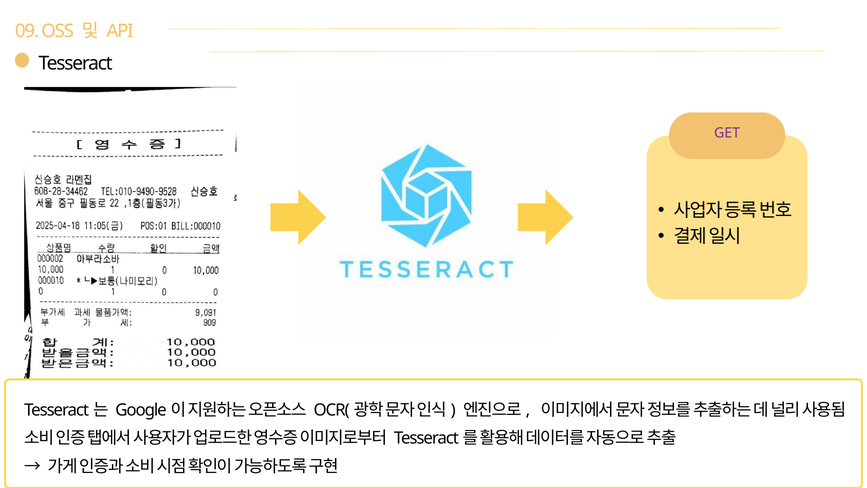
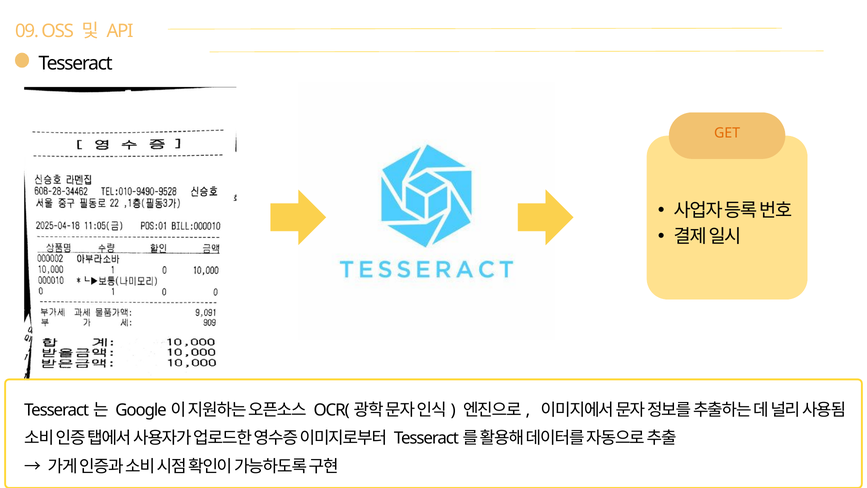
GET colour: purple -> orange
